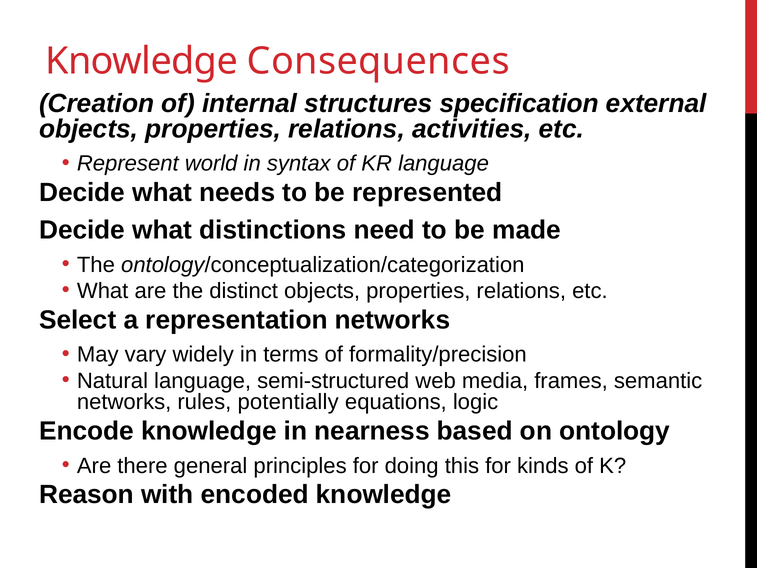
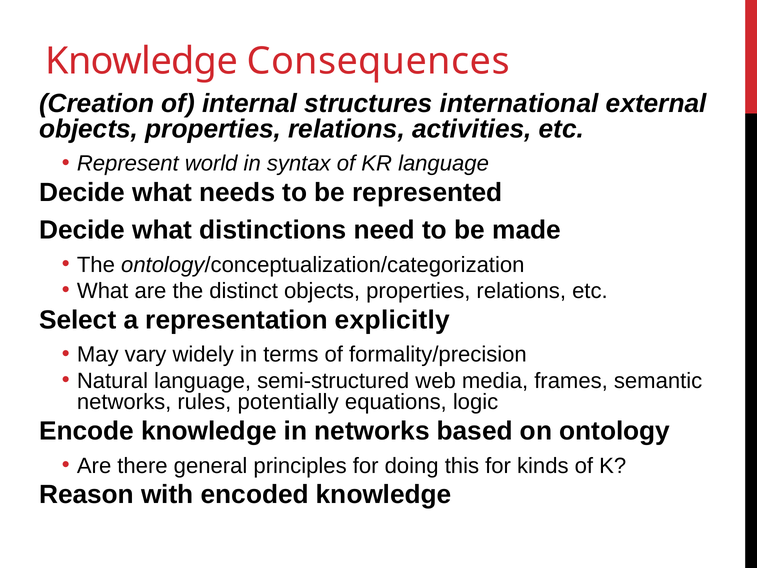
specification: specification -> international
representation networks: networks -> explicitly
in nearness: nearness -> networks
